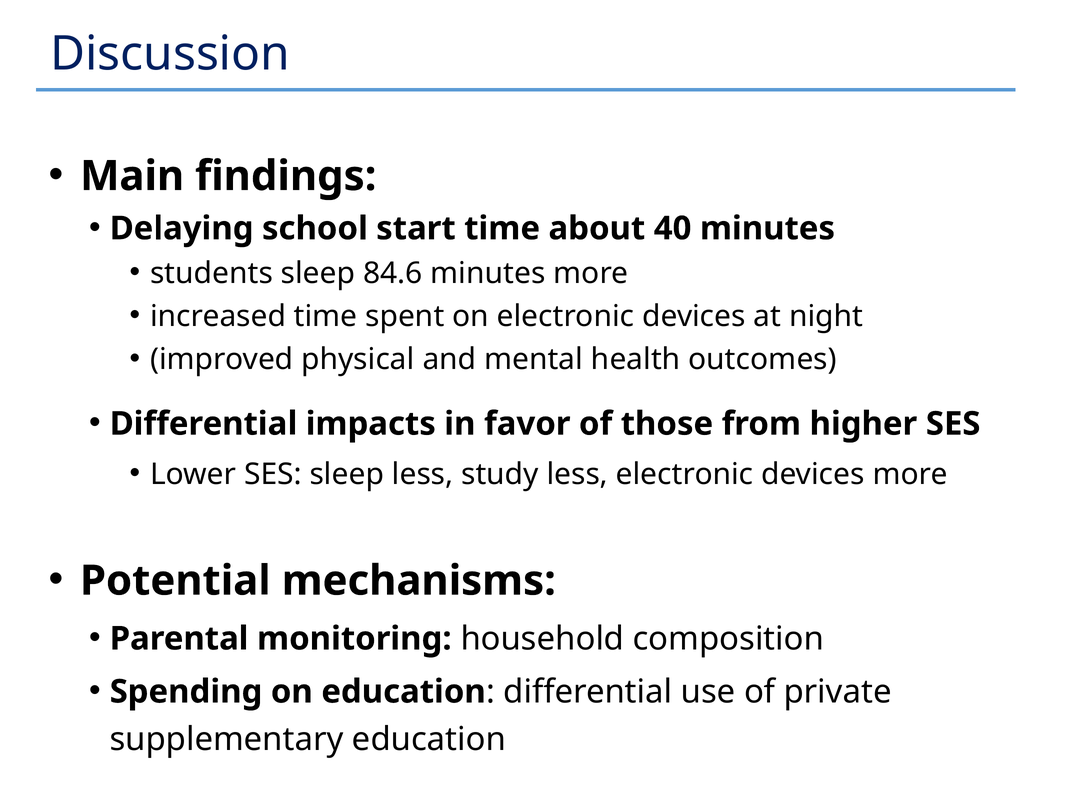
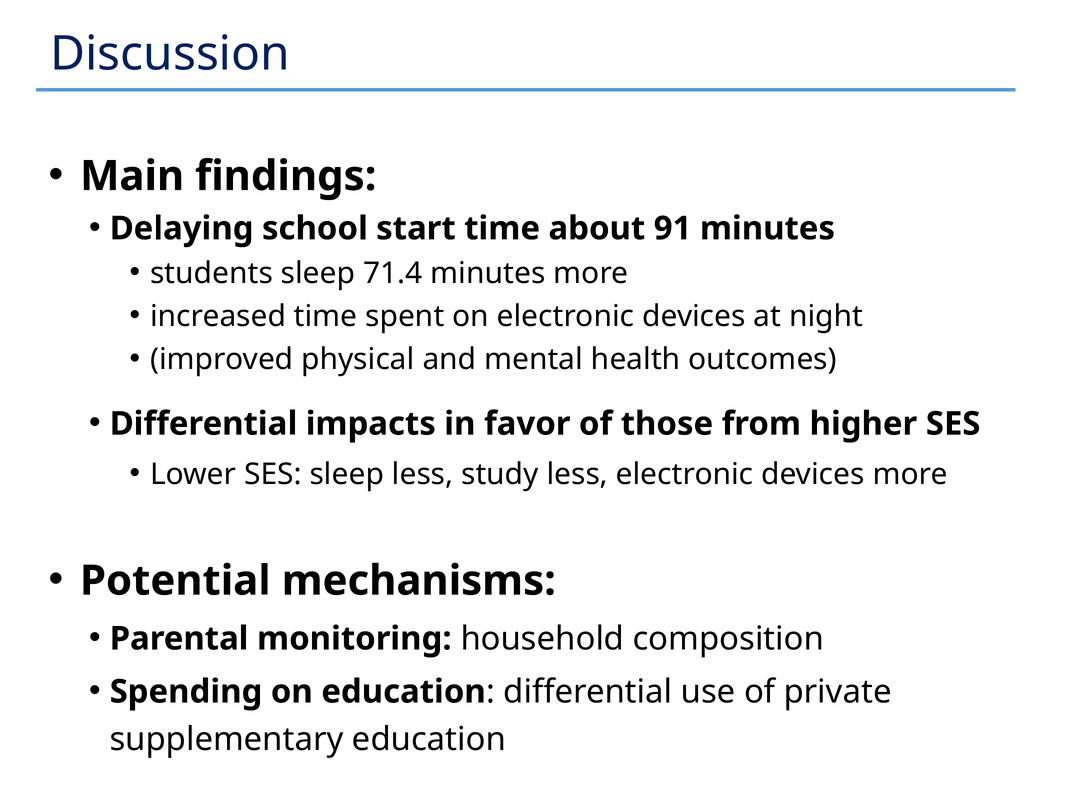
40: 40 -> 91
84.6: 84.6 -> 71.4
